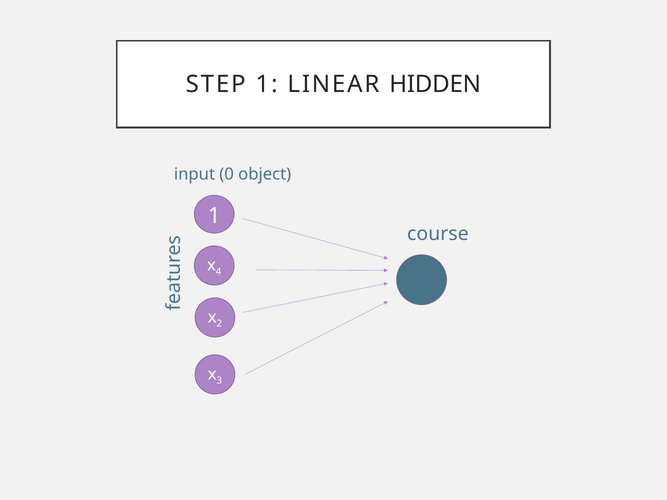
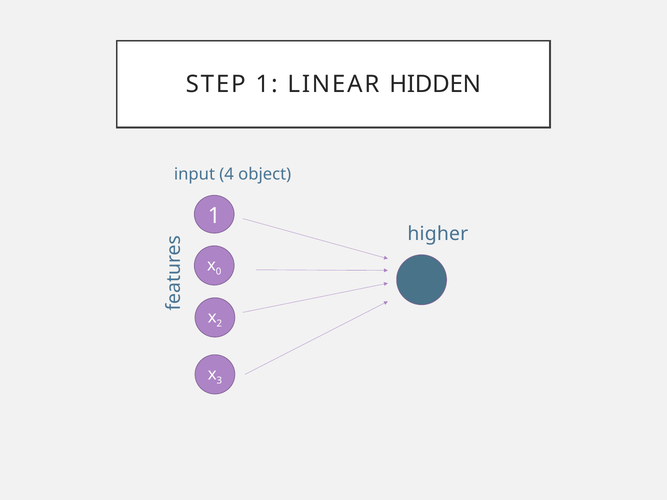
0: 0 -> 4
course: course -> higher
4: 4 -> 0
